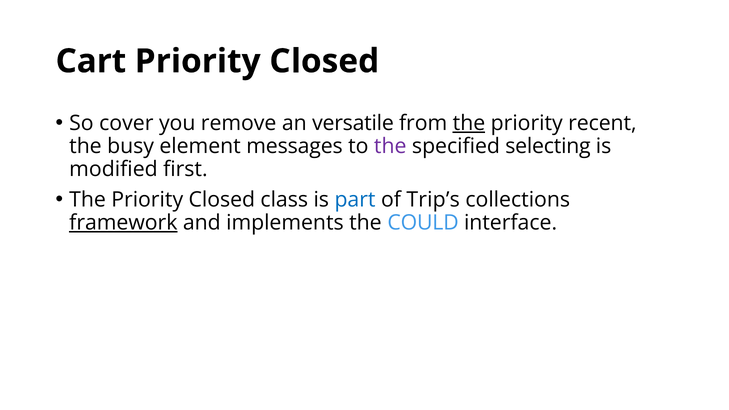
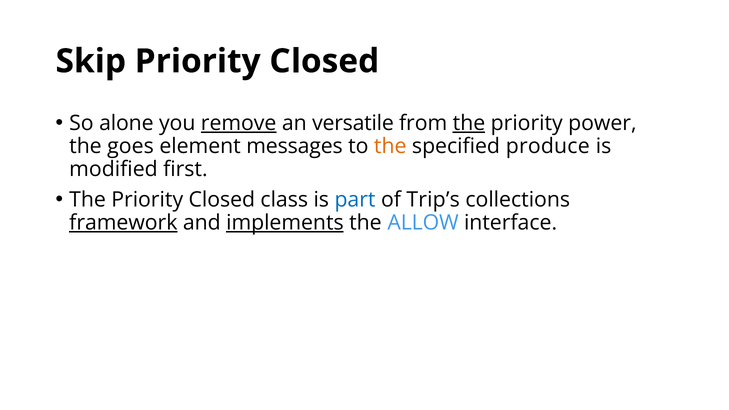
Cart: Cart -> Skip
cover: cover -> alone
remove underline: none -> present
recent: recent -> power
busy: busy -> goes
the at (390, 146) colour: purple -> orange
selecting: selecting -> produce
implements underline: none -> present
COULD: COULD -> ALLOW
